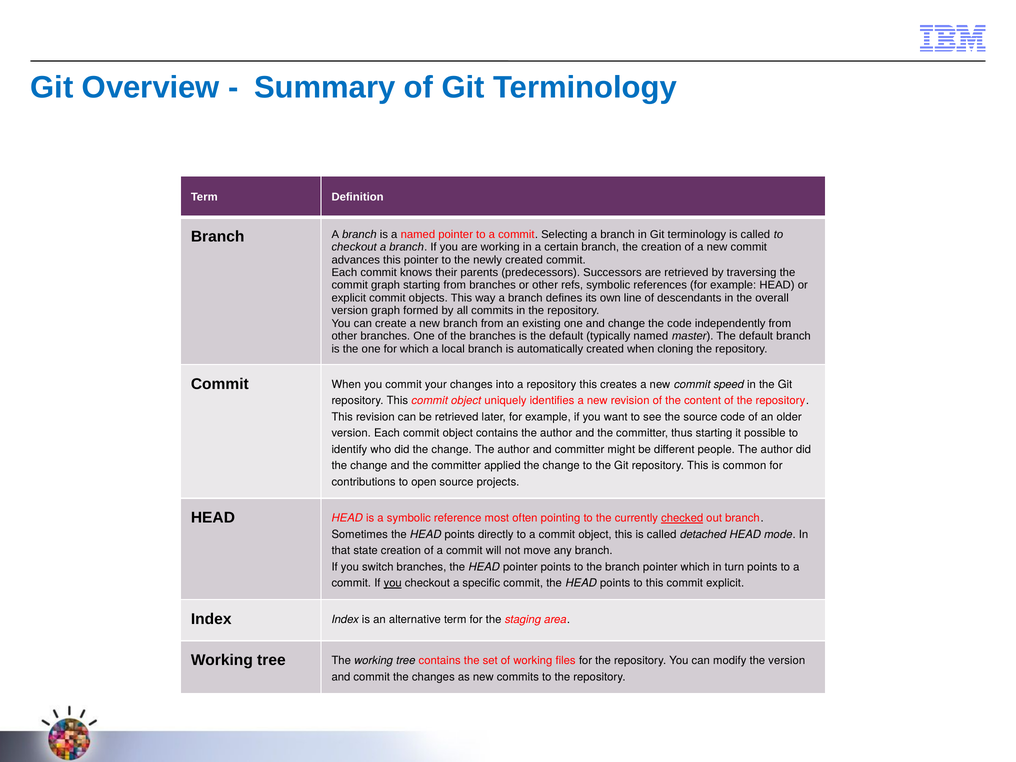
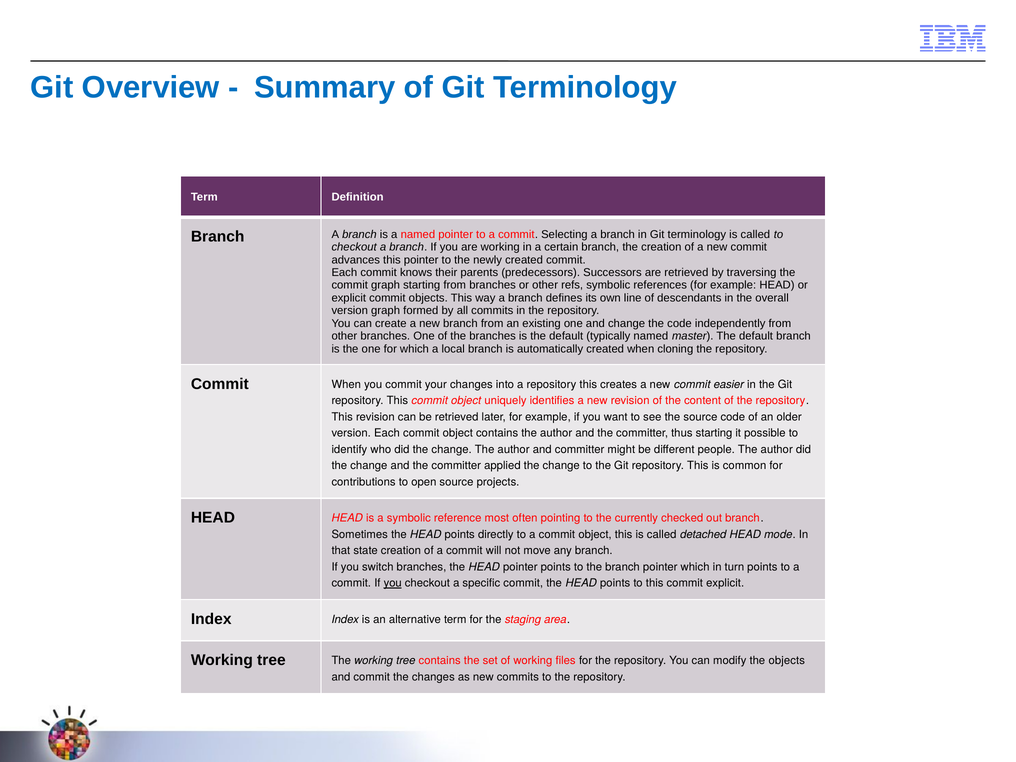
speed: speed -> easier
checked underline: present -> none
the version: version -> objects
